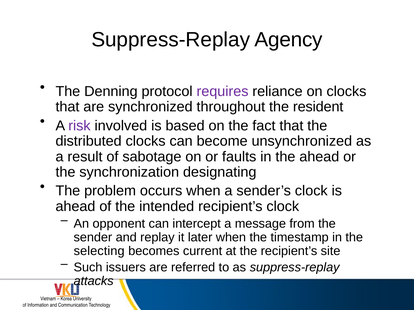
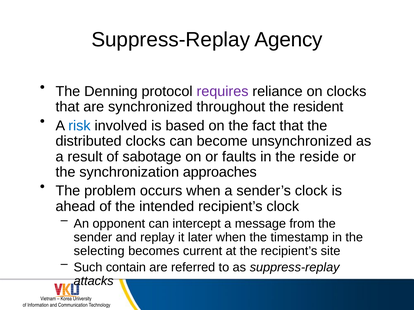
risk colour: purple -> blue
the ahead: ahead -> reside
designating: designating -> approaches
issuers: issuers -> contain
